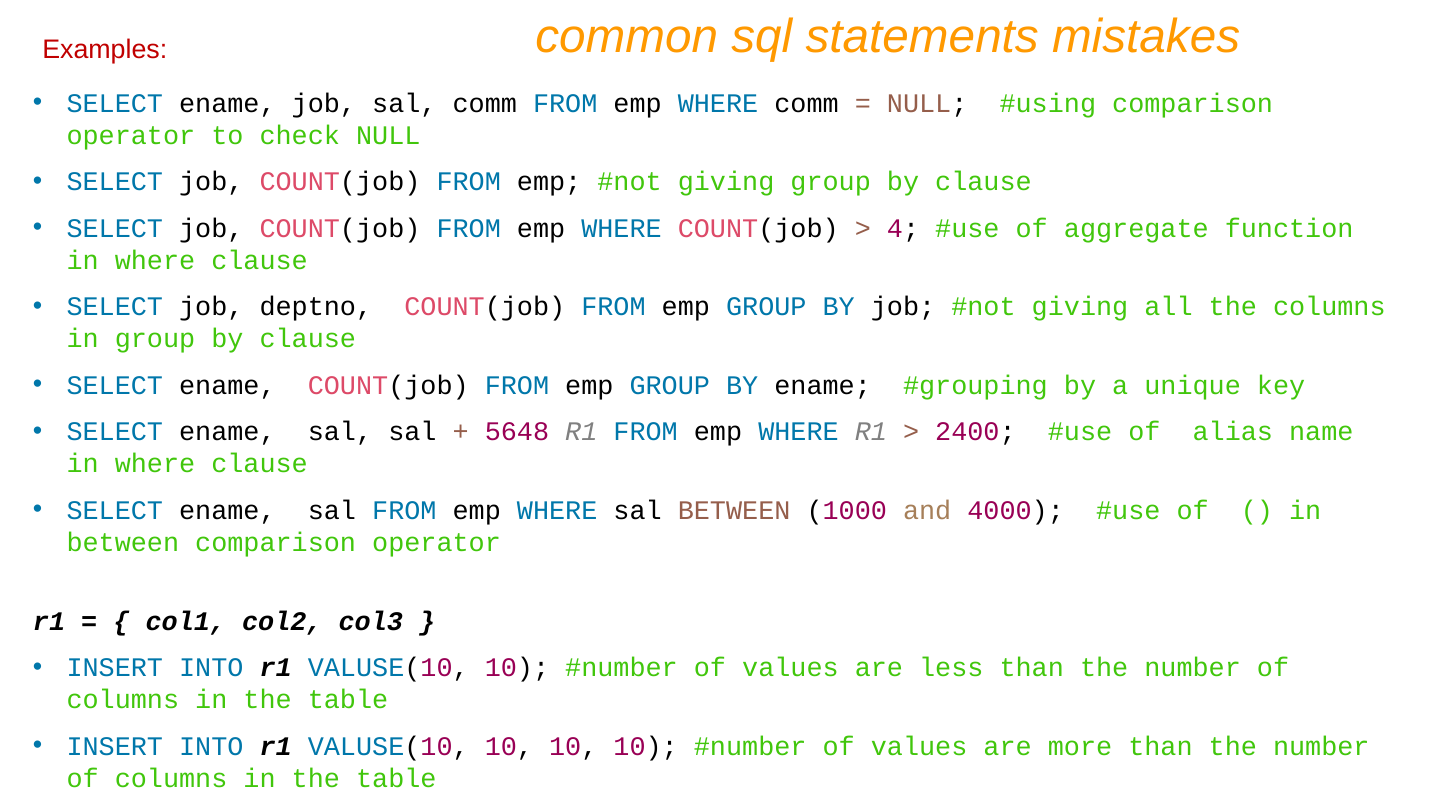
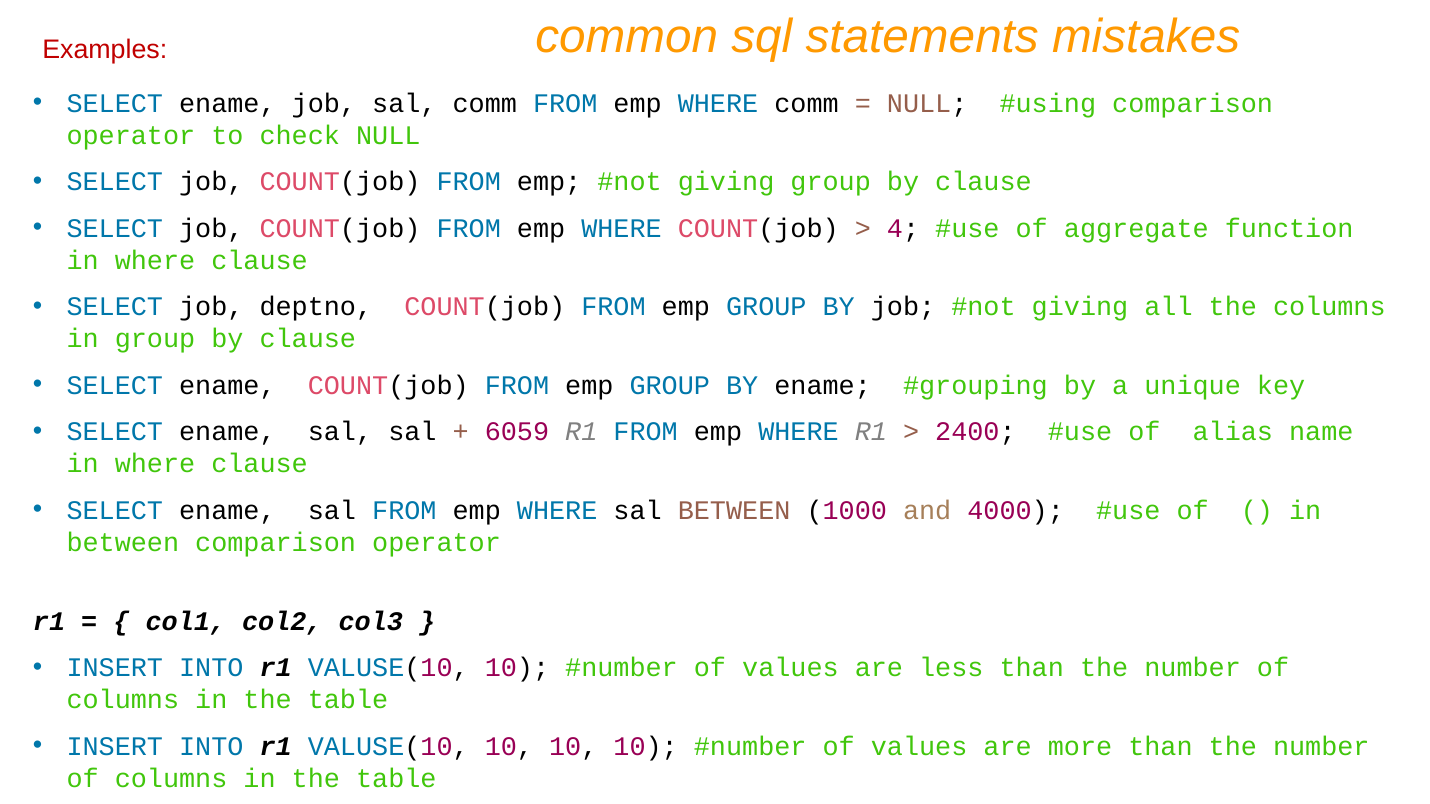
5648: 5648 -> 6059
